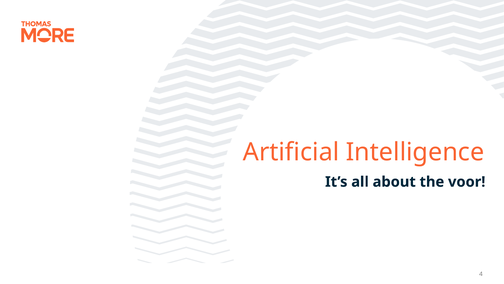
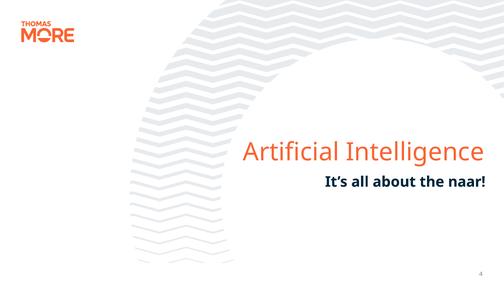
voor: voor -> naar
